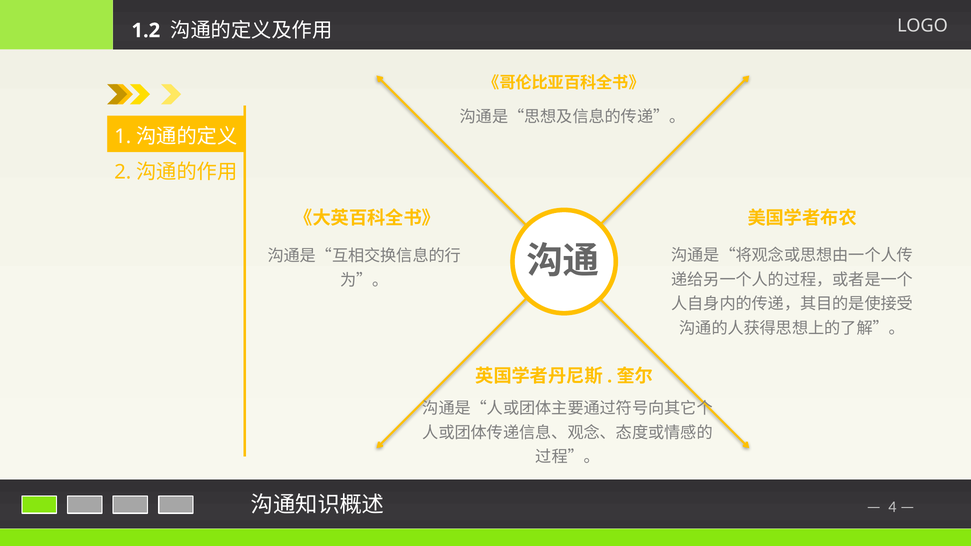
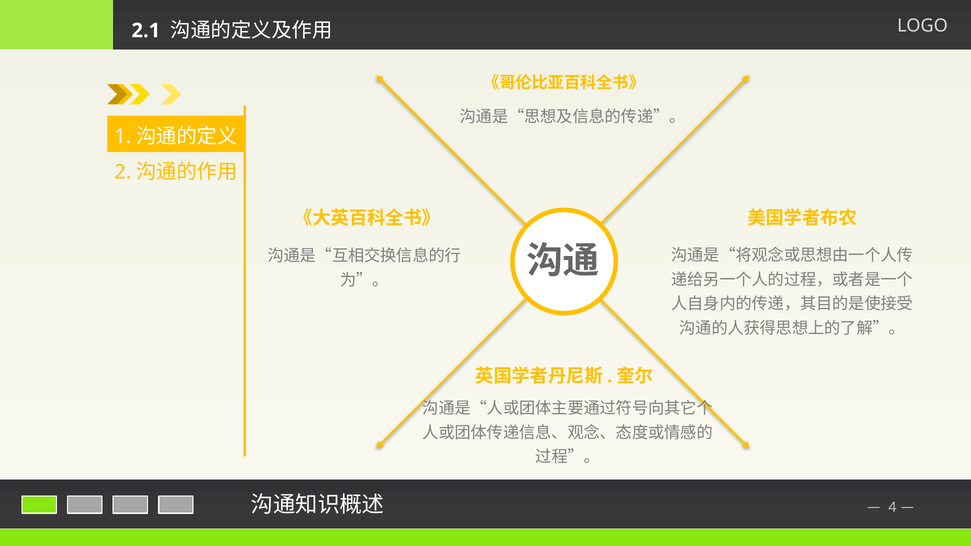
1.2: 1.2 -> 2.1
